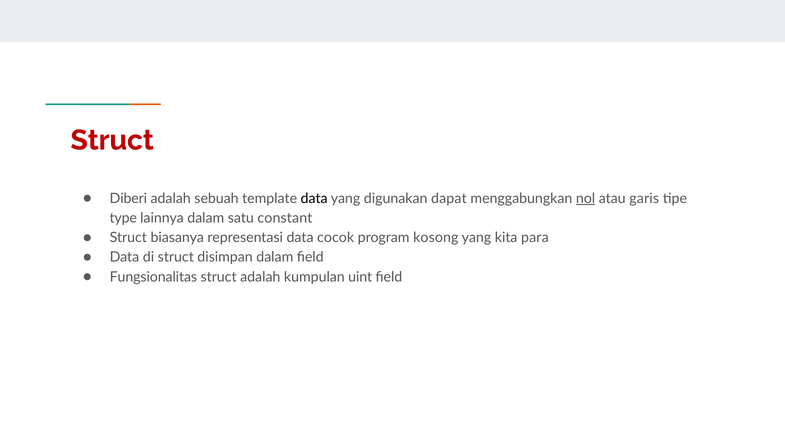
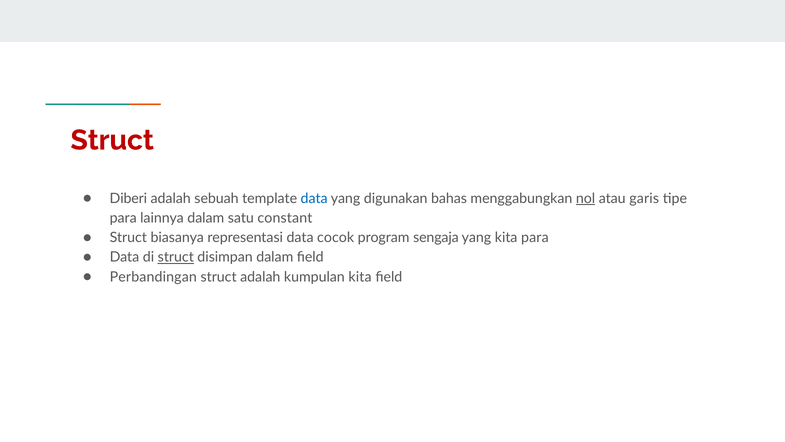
data at (314, 198) colour: black -> blue
dapat: dapat -> bahas
type at (123, 218): type -> para
kosong: kosong -> sengaja
struct at (176, 257) underline: none -> present
Fungsionalitas: Fungsionalitas -> Perbandingan
kumpulan uint: uint -> kita
